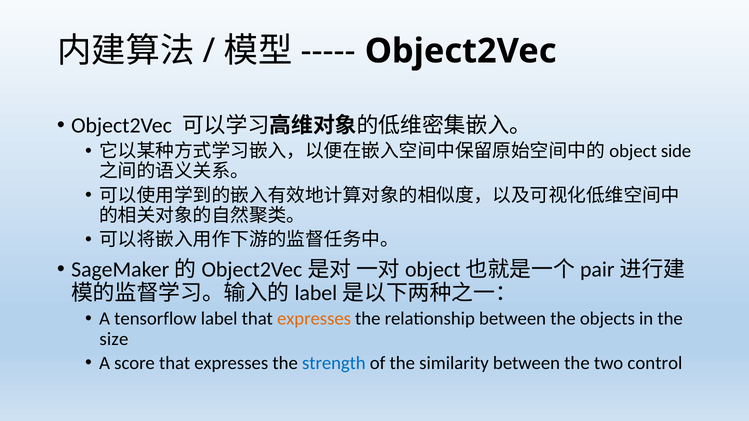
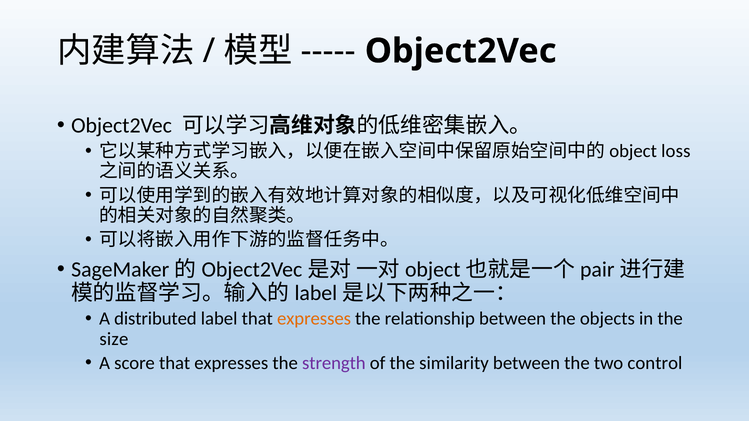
side: side -> loss
tensorflow: tensorflow -> distributed
strength colour: blue -> purple
